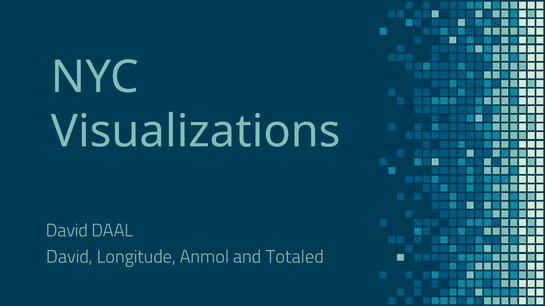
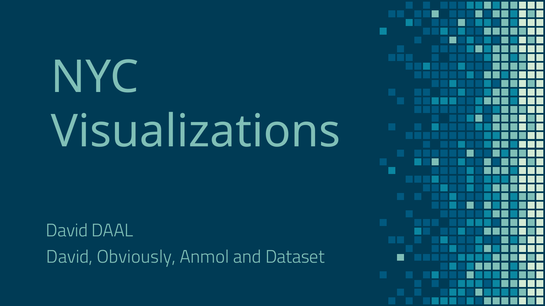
Longitude: Longitude -> Obviously
Totaled: Totaled -> Dataset
